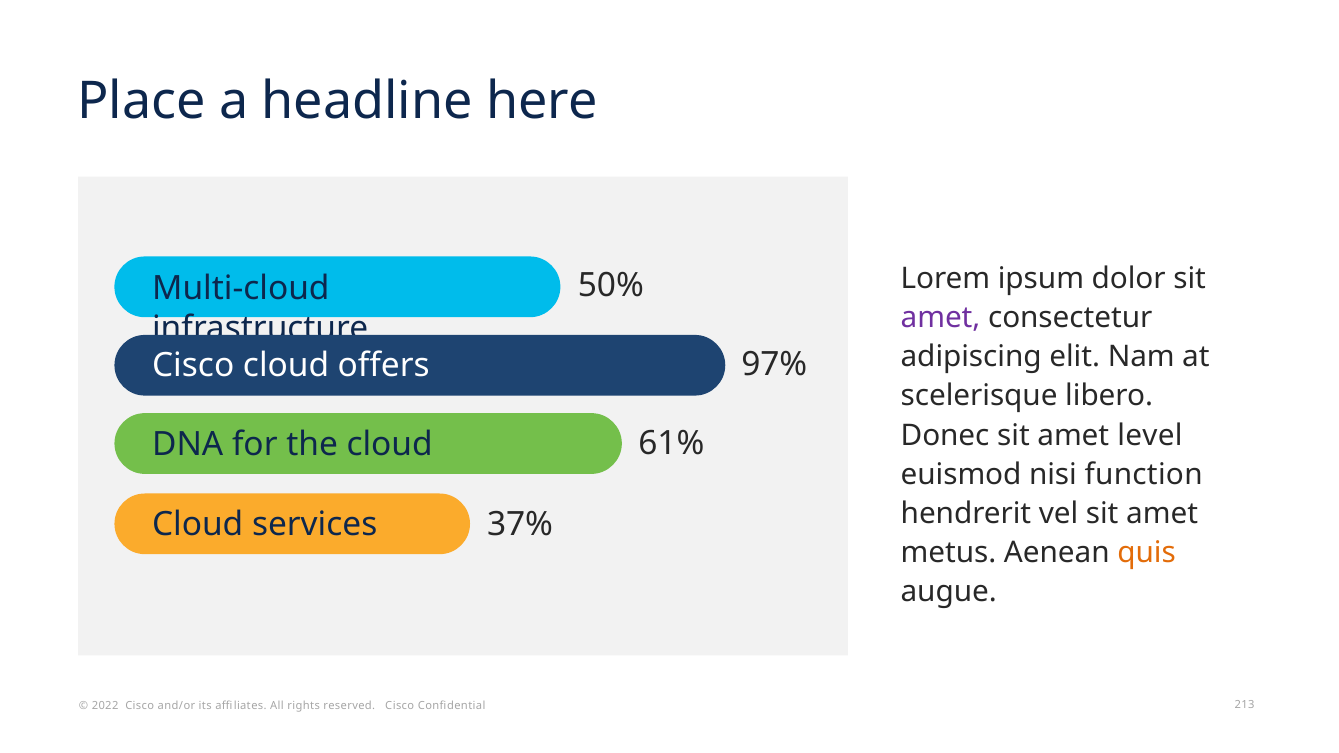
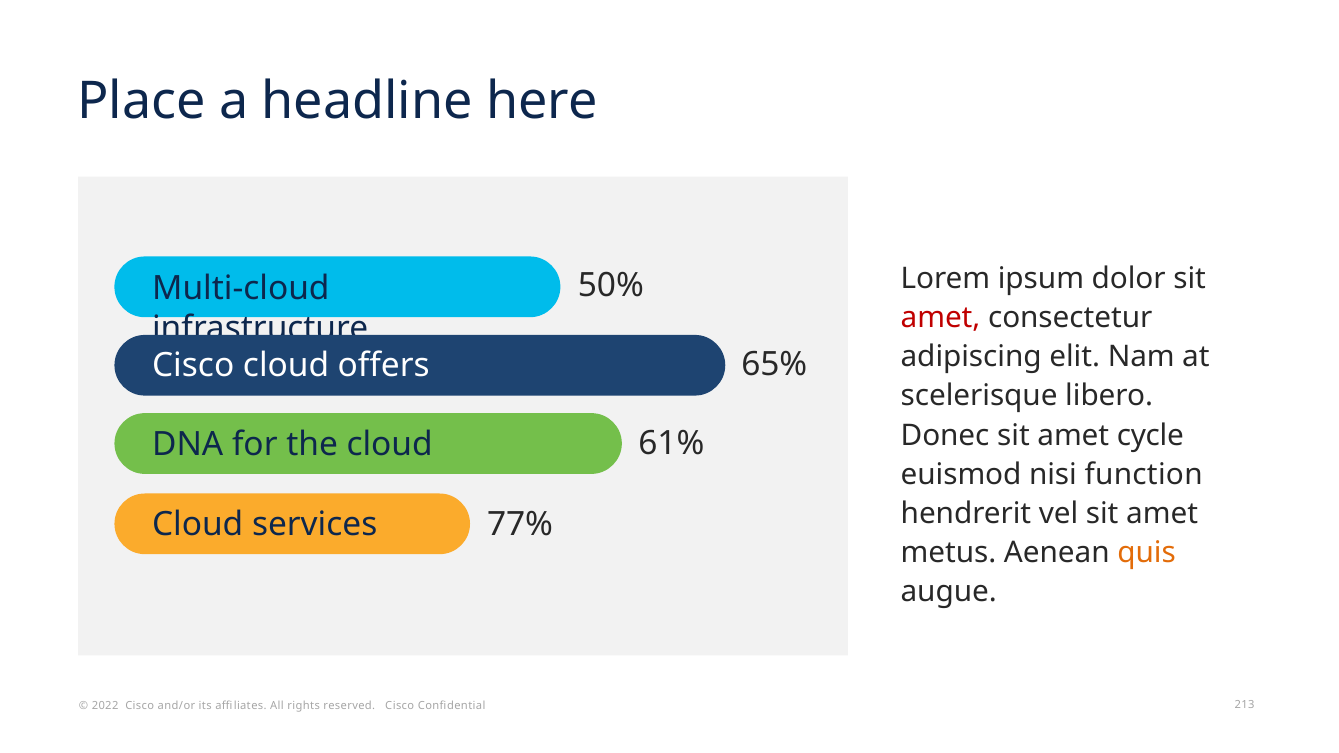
amet at (941, 318) colour: purple -> red
97%: 97% -> 65%
level: level -> cycle
37%: 37% -> 77%
